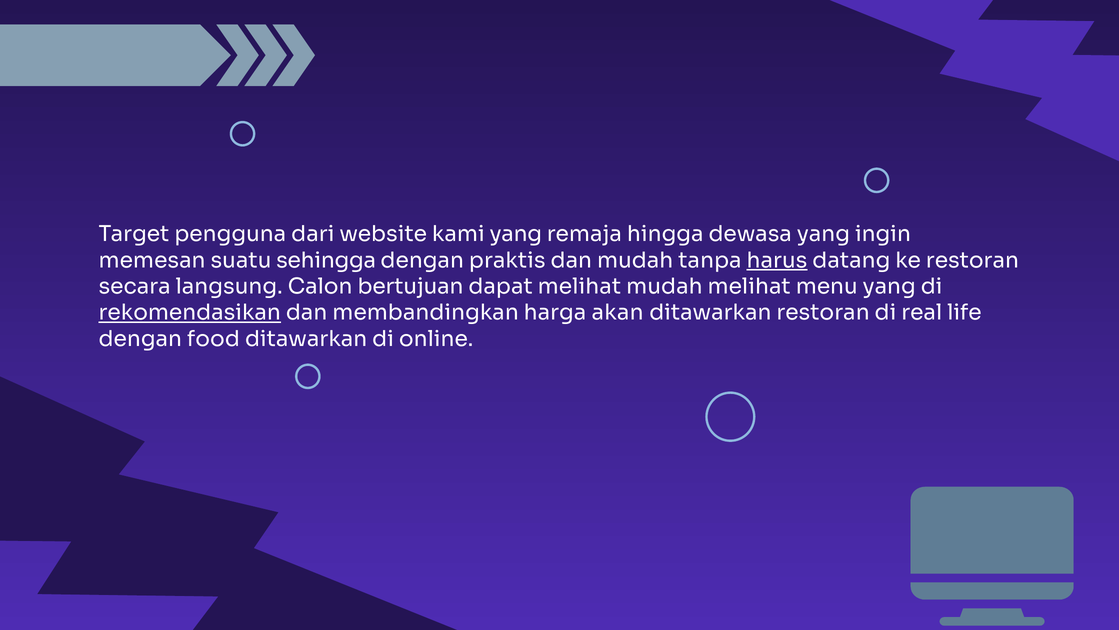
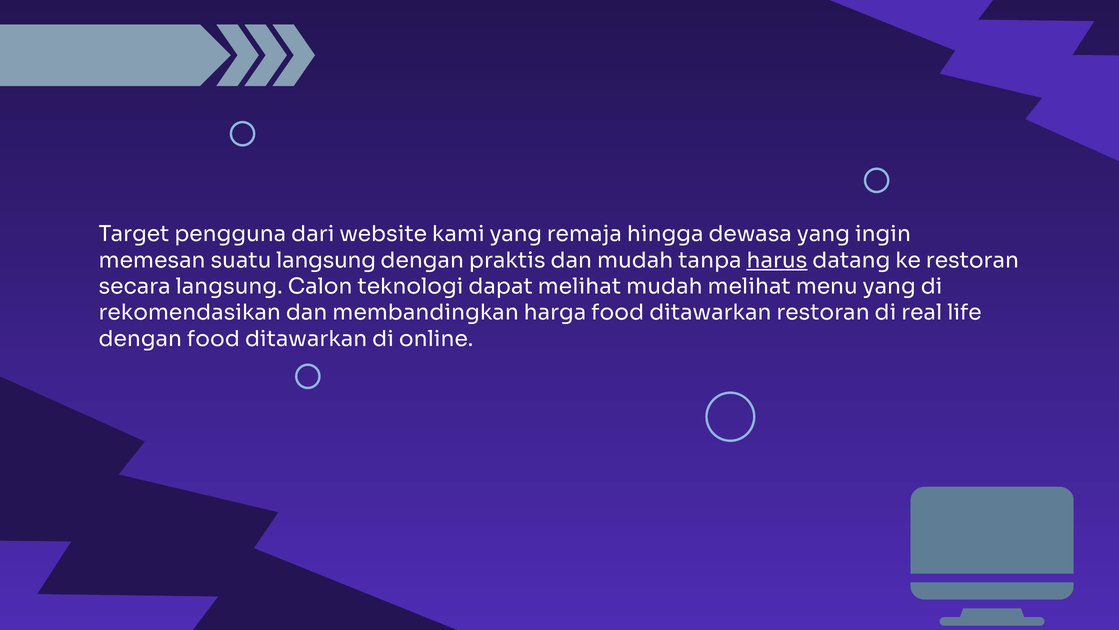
suatu sehingga: sehingga -> langsung
bertujuan: bertujuan -> teknologi
rekomendasikan underline: present -> none
harga akan: akan -> food
